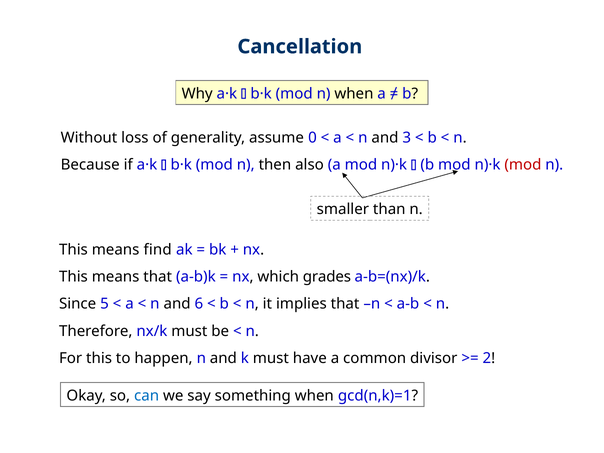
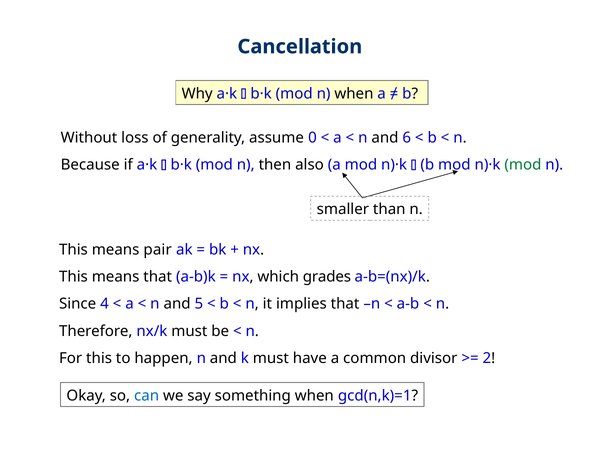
3: 3 -> 6
mod at (523, 165) colour: red -> green
find: find -> pair
5: 5 -> 4
6: 6 -> 5
